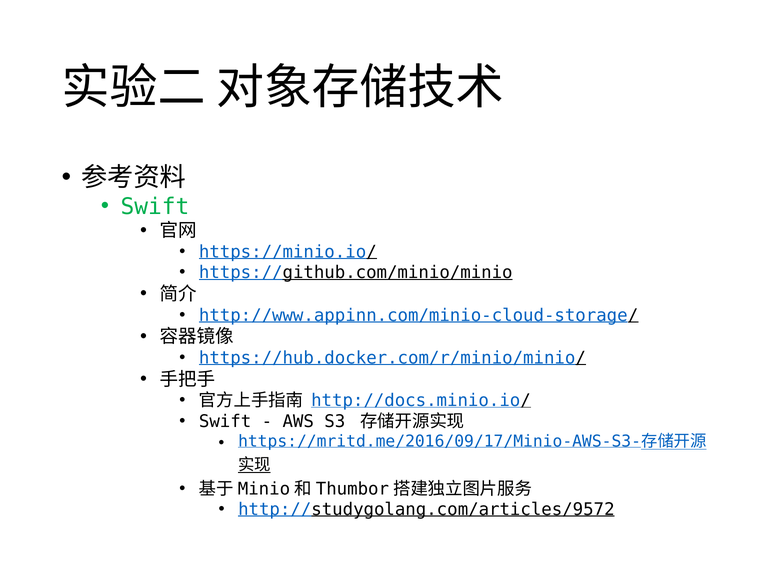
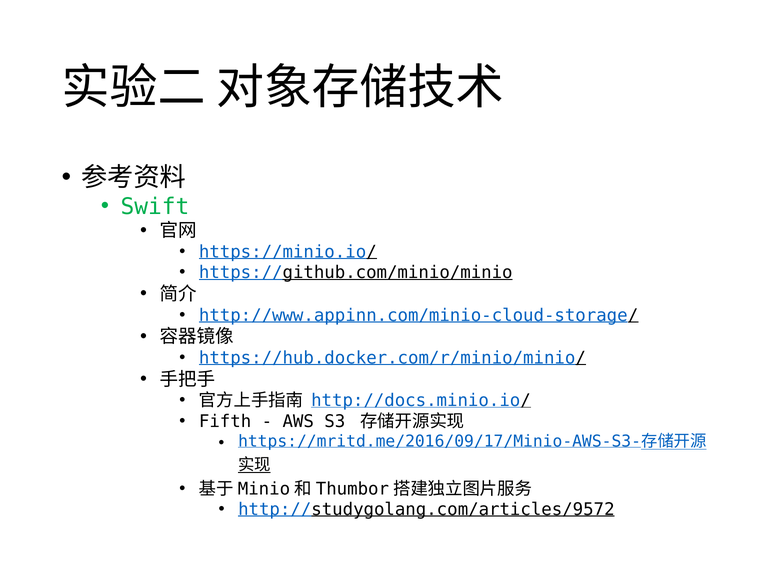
Swift at (225, 421): Swift -> Fifth
